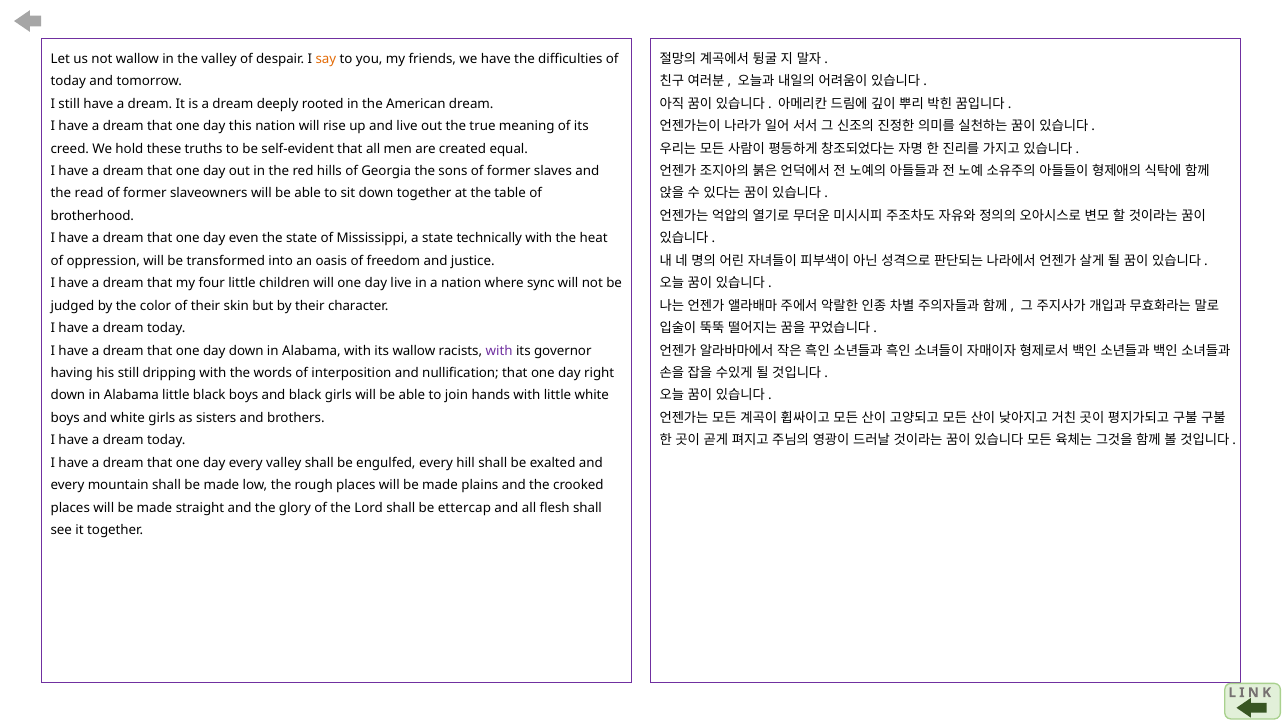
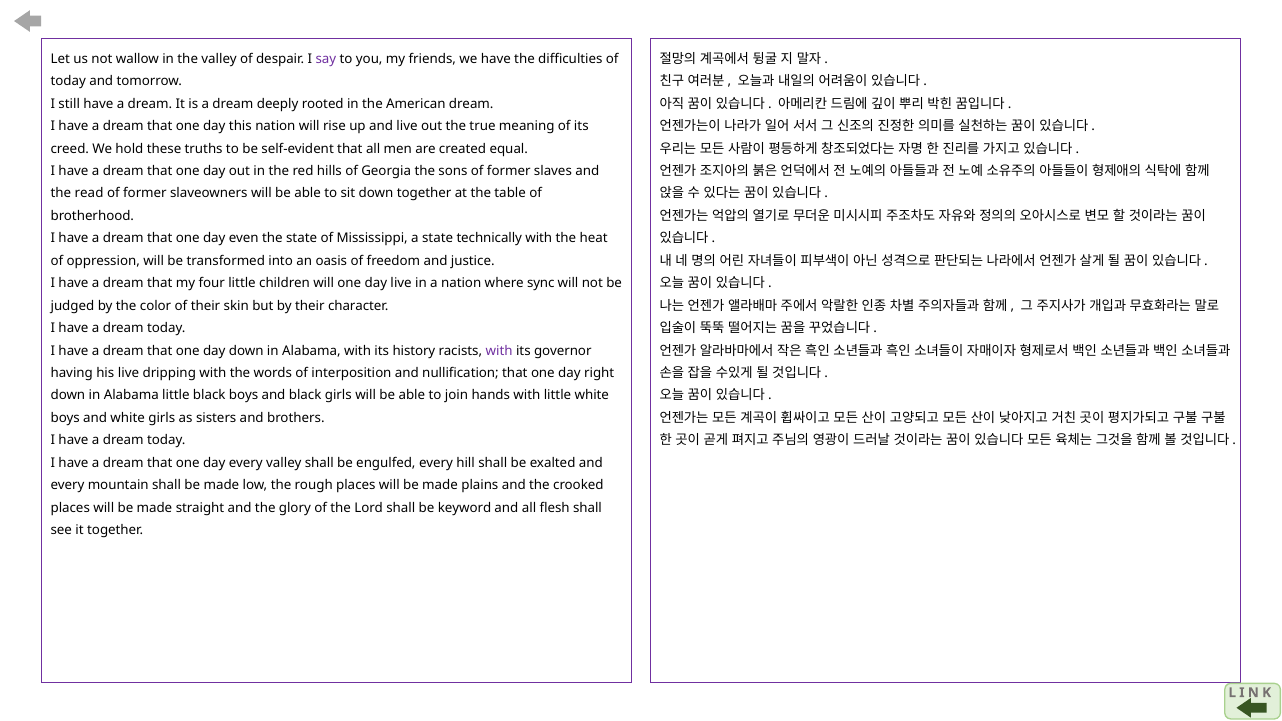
say colour: orange -> purple
its wallow: wallow -> history
his still: still -> live
ettercap: ettercap -> keyword
